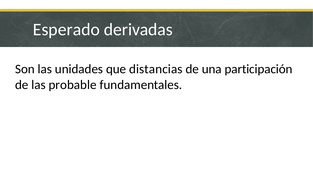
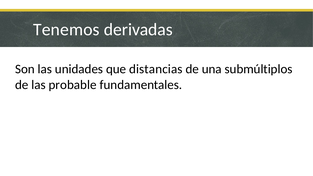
Esperado: Esperado -> Tenemos
participación: participación -> submúltiplos
